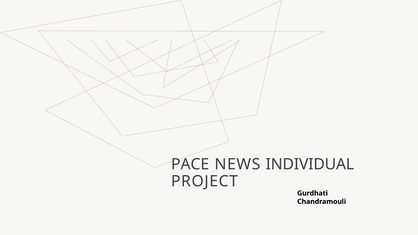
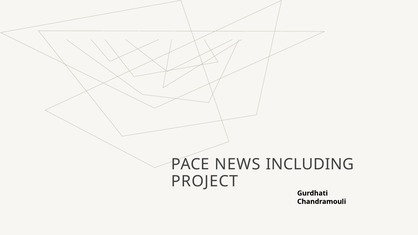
INDIVIDUAL: INDIVIDUAL -> INCLUDING
